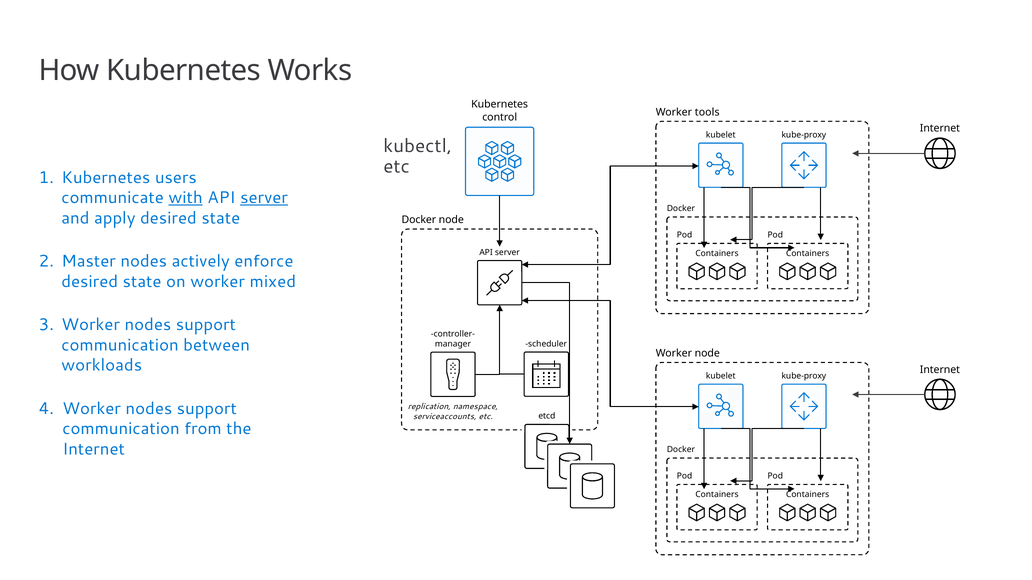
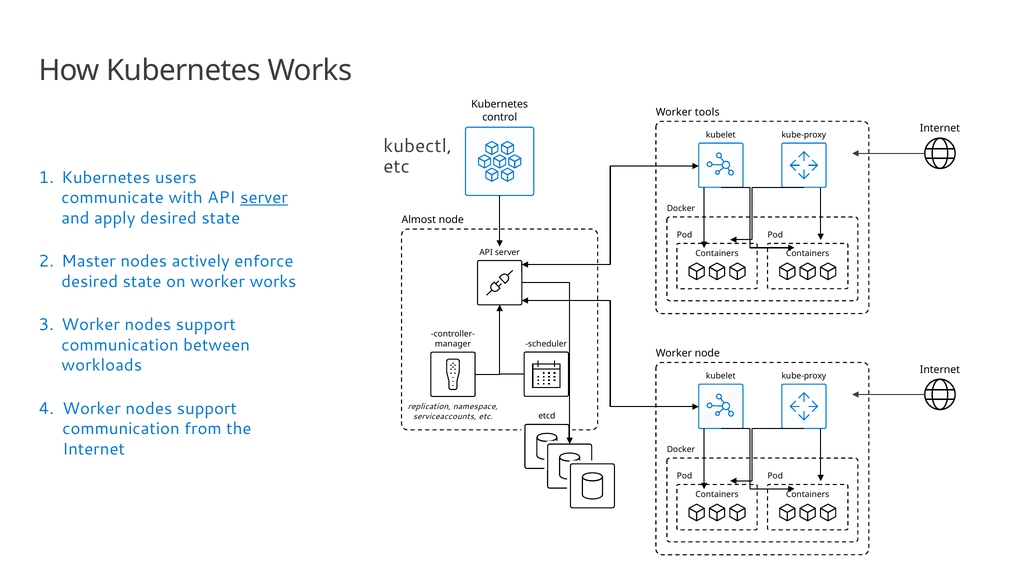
with underline: present -> none
Docker at (419, 220): Docker -> Almost
worker mixed: mixed -> works
